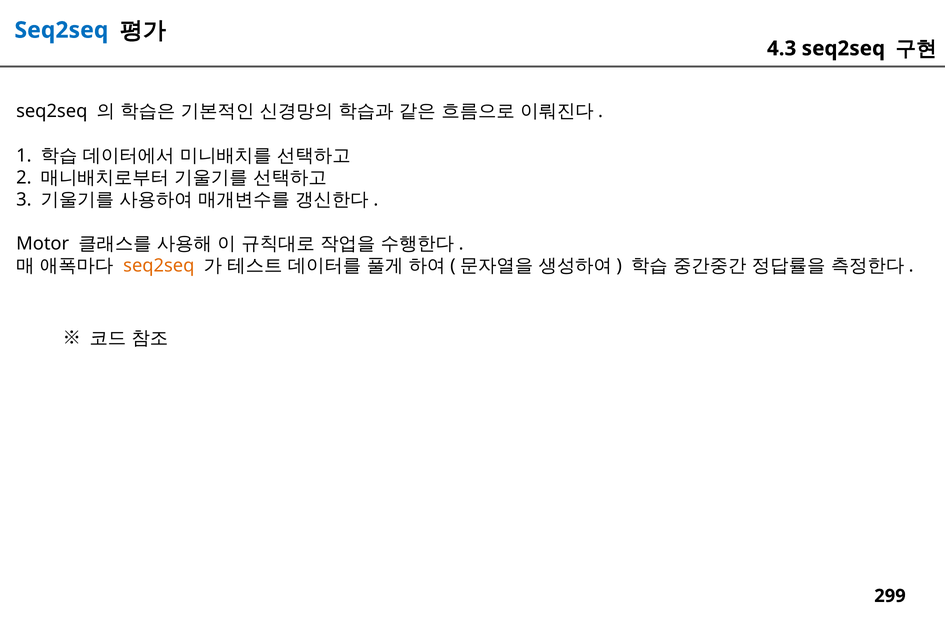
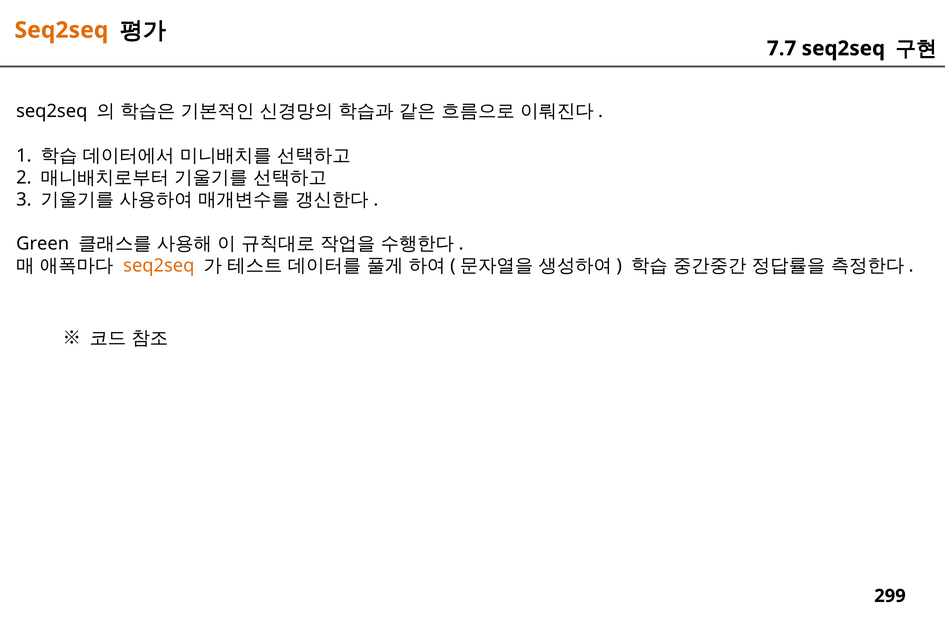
Seq2seq at (61, 30) colour: blue -> orange
4.3: 4.3 -> 7.7
Motor: Motor -> Green
